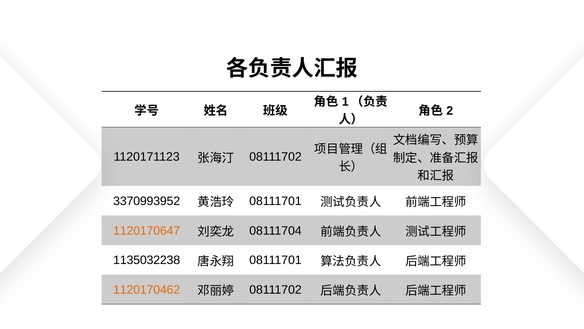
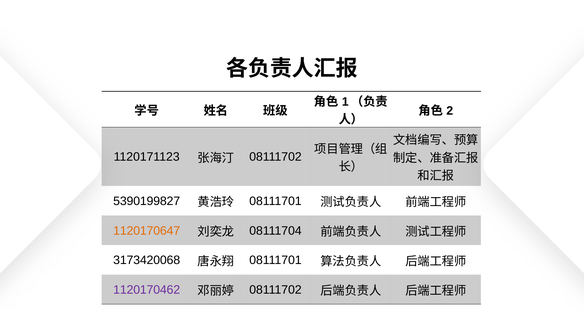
3370993952: 3370993952 -> 5390199827
1135032238: 1135032238 -> 3173420068
1120170462 colour: orange -> purple
